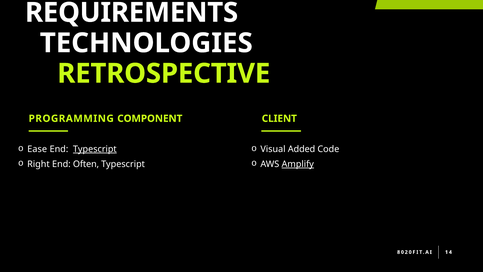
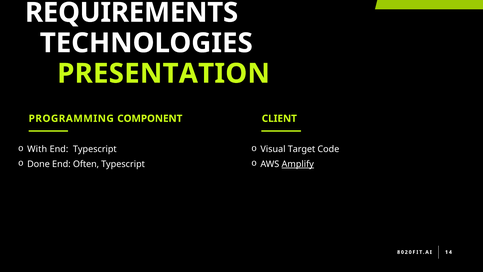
RETROSPECTIVE: RETROSPECTIVE -> PRESENTATION
Ease: Ease -> With
Typescript at (95, 149) underline: present -> none
Added: Added -> Target
Right: Right -> Done
